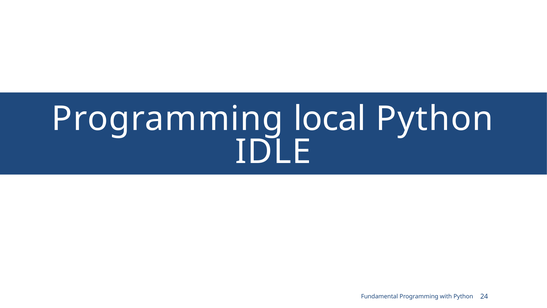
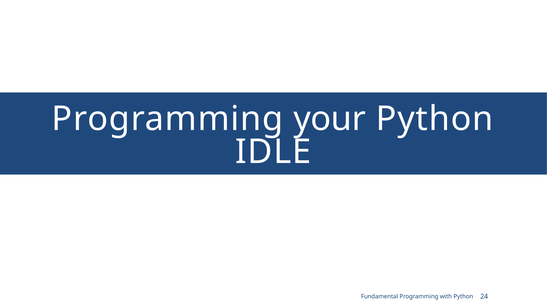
local: local -> your
